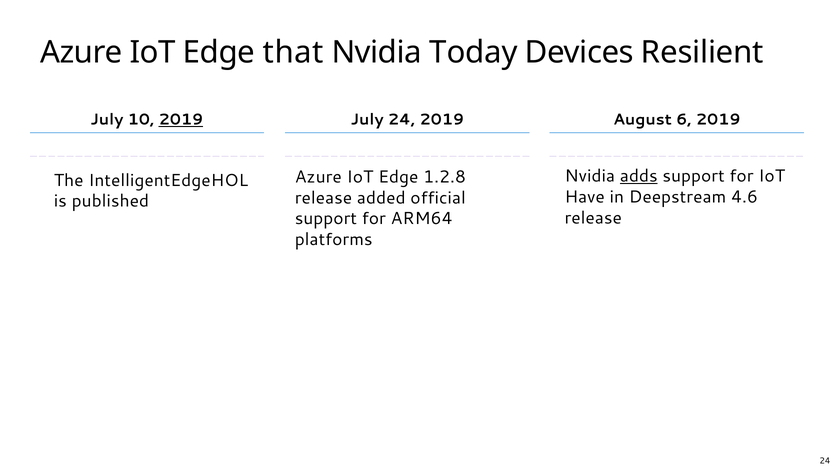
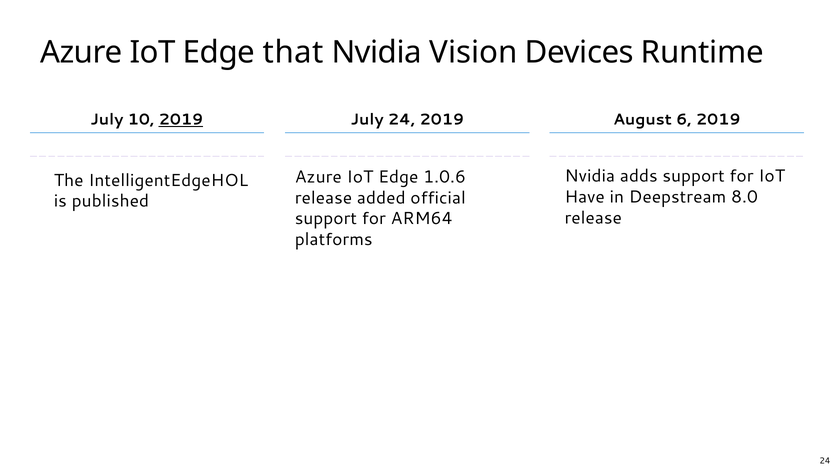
Today: Today -> Vision
Resilient: Resilient -> Runtime
adds underline: present -> none
1.2.8: 1.2.8 -> 1.0.6
4.6: 4.6 -> 8.0
